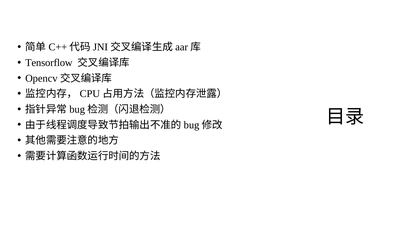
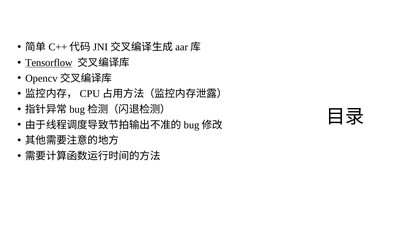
Tensorflow underline: none -> present
